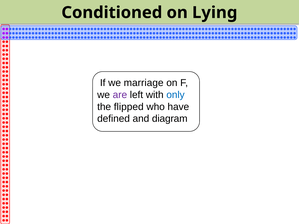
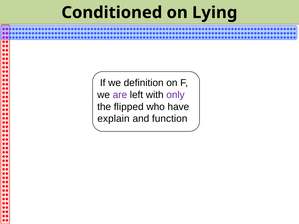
marriage: marriage -> definition
only colour: blue -> purple
defined: defined -> explain
diagram: diagram -> function
